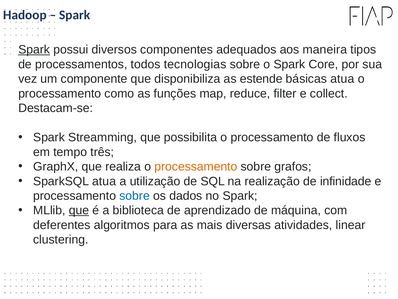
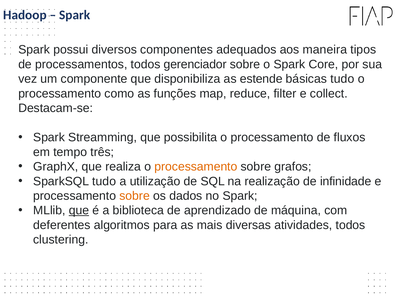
Spark at (34, 50) underline: present -> none
tecnologias: tecnologias -> gerenciador
básicas atua: atua -> tudo
SparkSQL atua: atua -> tudo
sobre at (135, 196) colour: blue -> orange
atividades linear: linear -> todos
